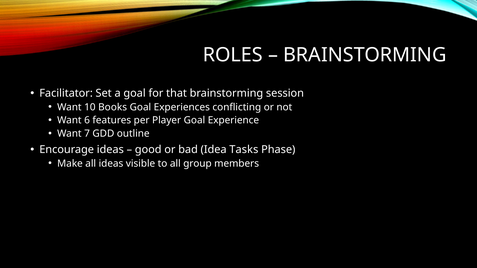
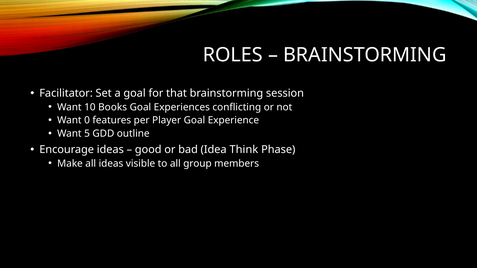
6: 6 -> 0
7: 7 -> 5
Tasks: Tasks -> Think
